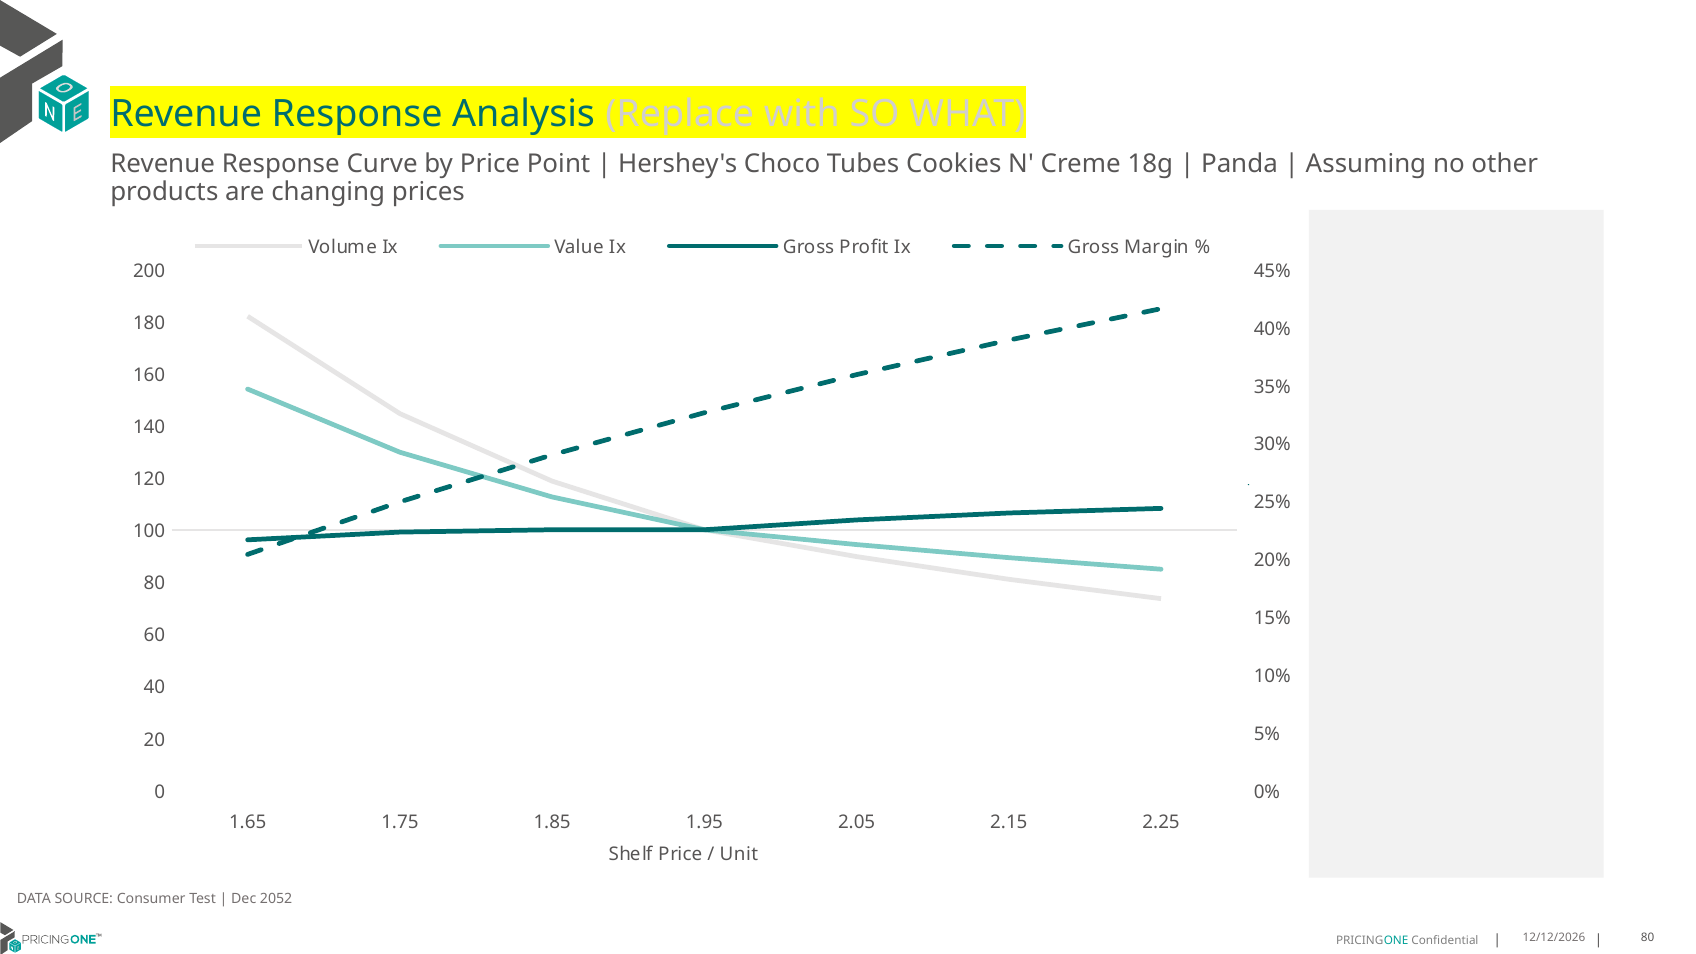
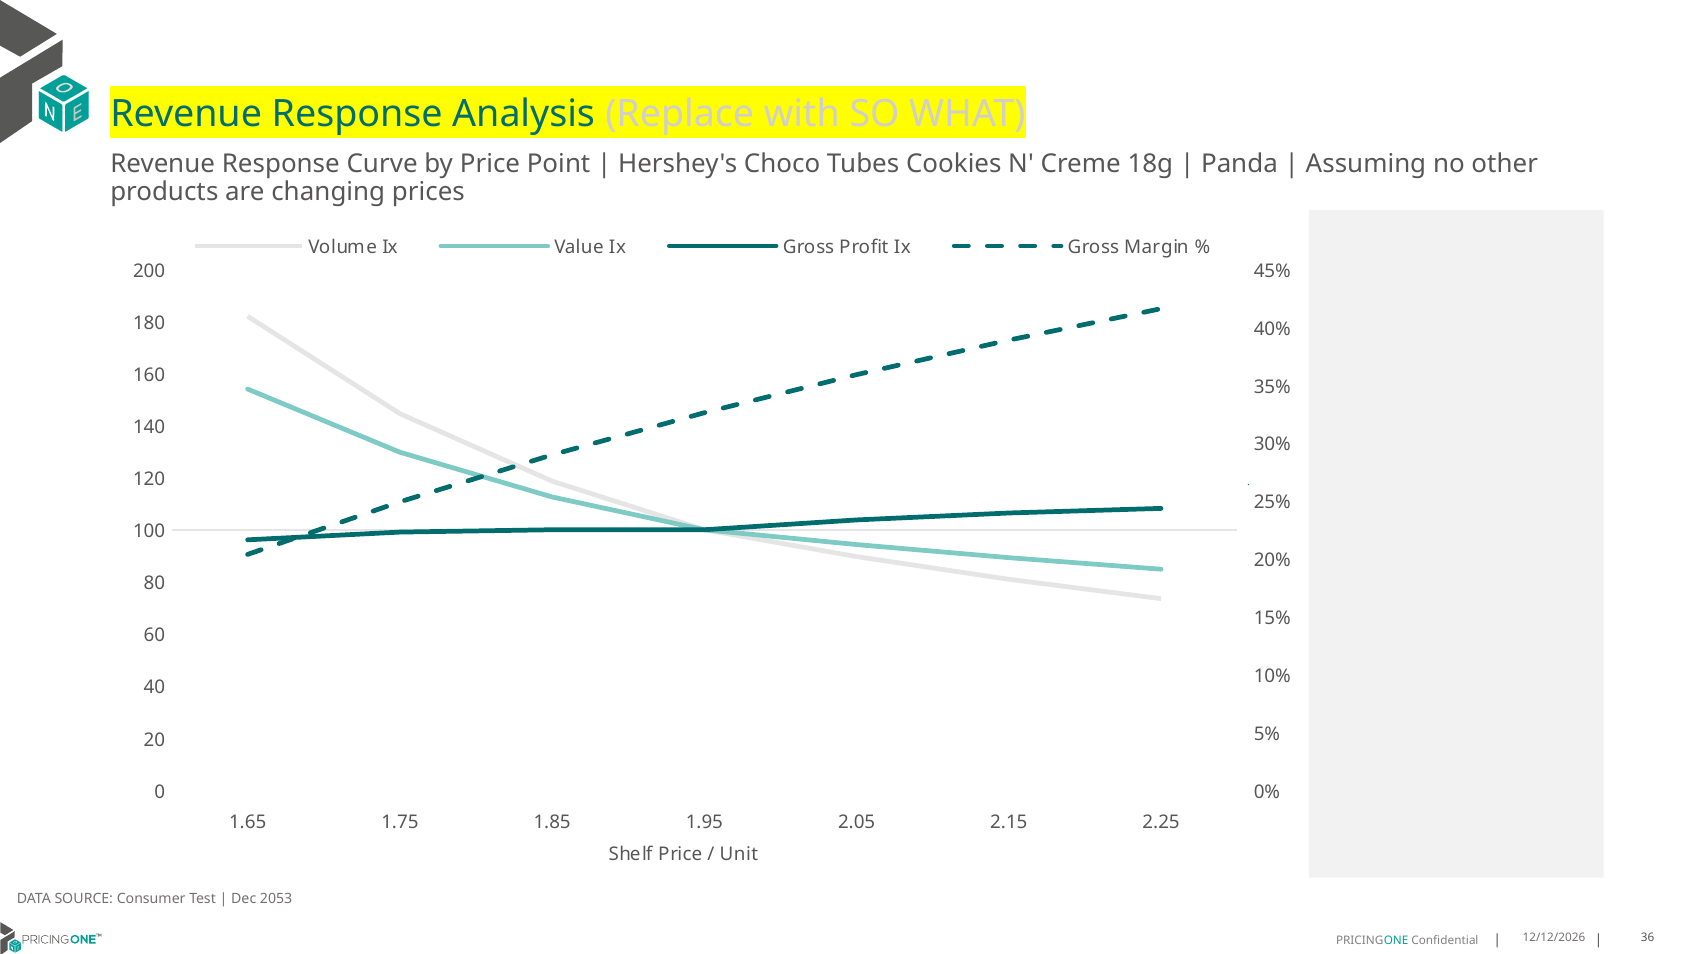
2052: 2052 -> 2053
80 at (1648, 938): 80 -> 36
